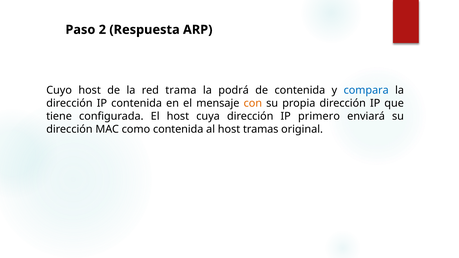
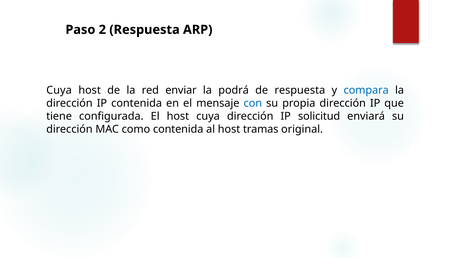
Cuyo at (59, 90): Cuyo -> Cuya
trama: trama -> enviar
de contenida: contenida -> respuesta
con colour: orange -> blue
primero: primero -> solicitud
